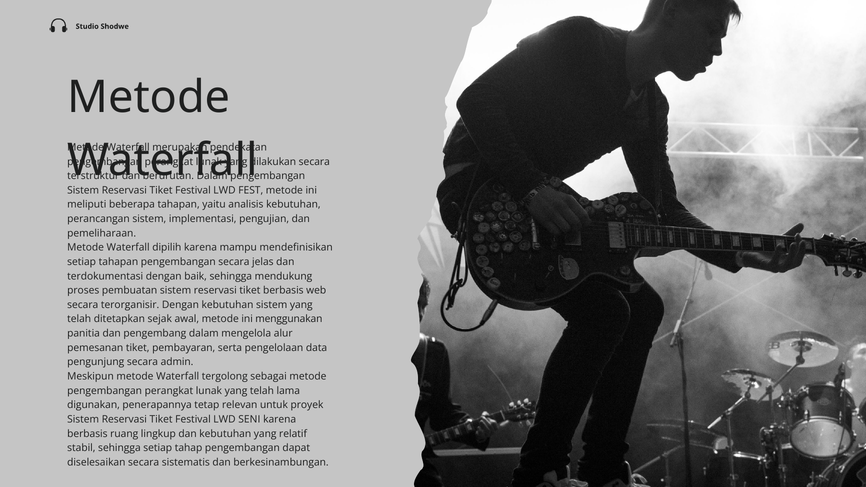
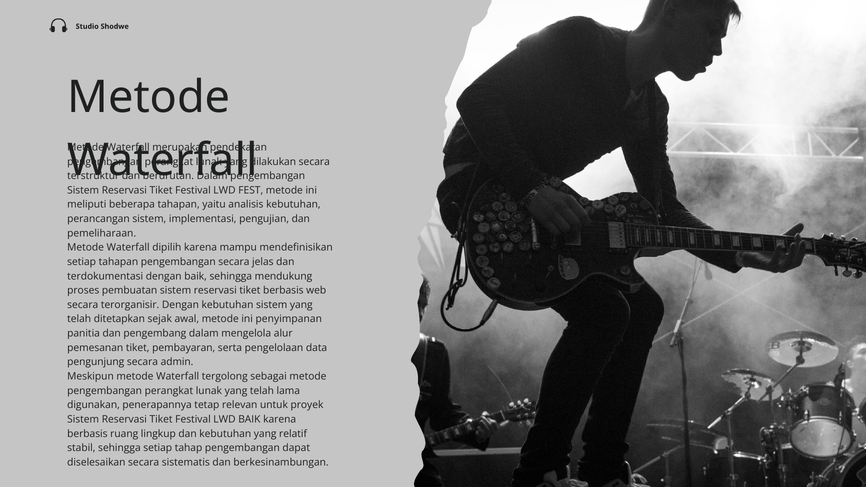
menggunakan: menggunakan -> penyimpanan
LWD SENI: SENI -> BAIK
